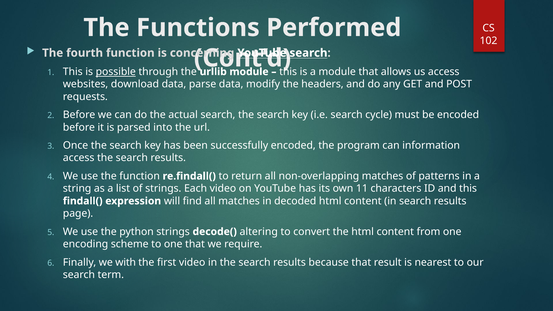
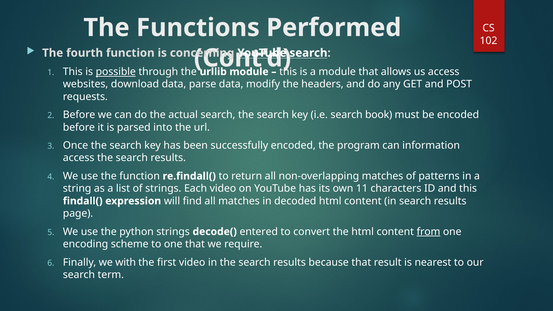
cycle: cycle -> book
altering: altering -> entered
from underline: none -> present
